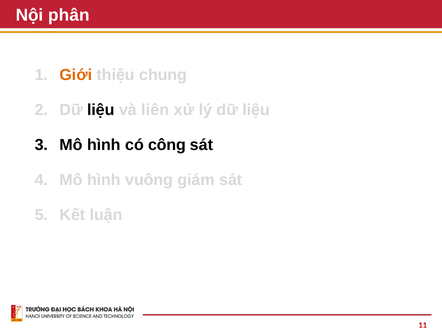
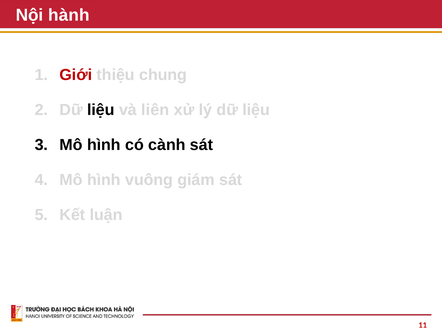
phân: phân -> hành
Giới colour: orange -> red
công: công -> cành
